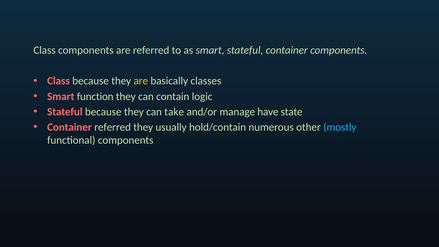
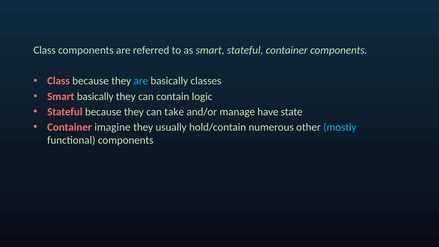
are at (141, 81) colour: yellow -> light blue
Smart function: function -> basically
Container referred: referred -> imagine
